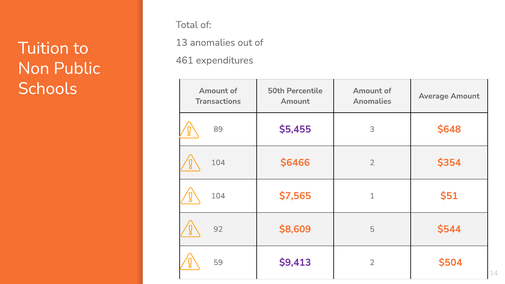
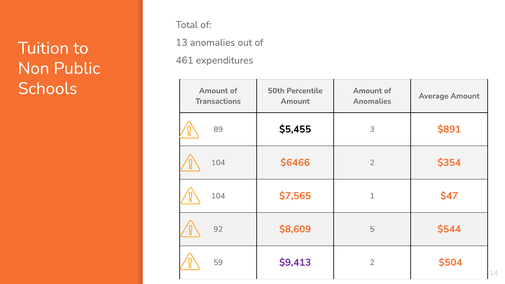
$5,455 colour: purple -> black
$648: $648 -> $891
$51: $51 -> $47
